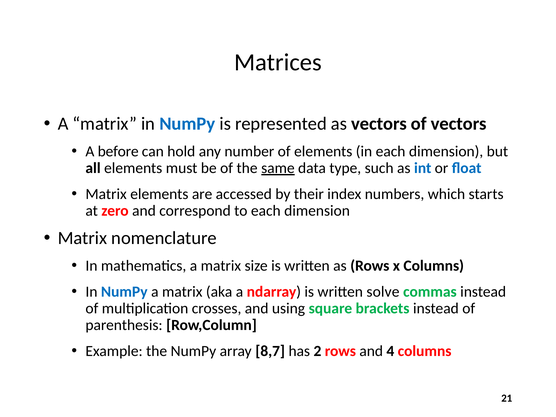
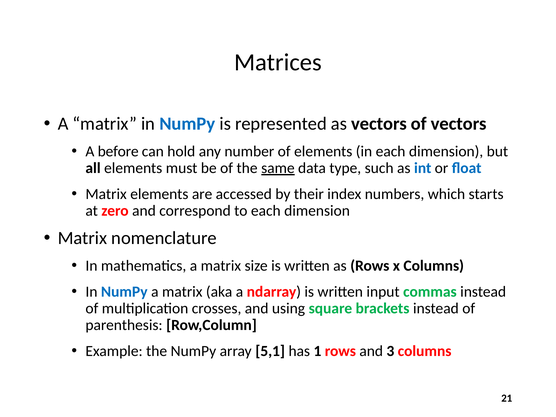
solve: solve -> input
8,7: 8,7 -> 5,1
2: 2 -> 1
4: 4 -> 3
